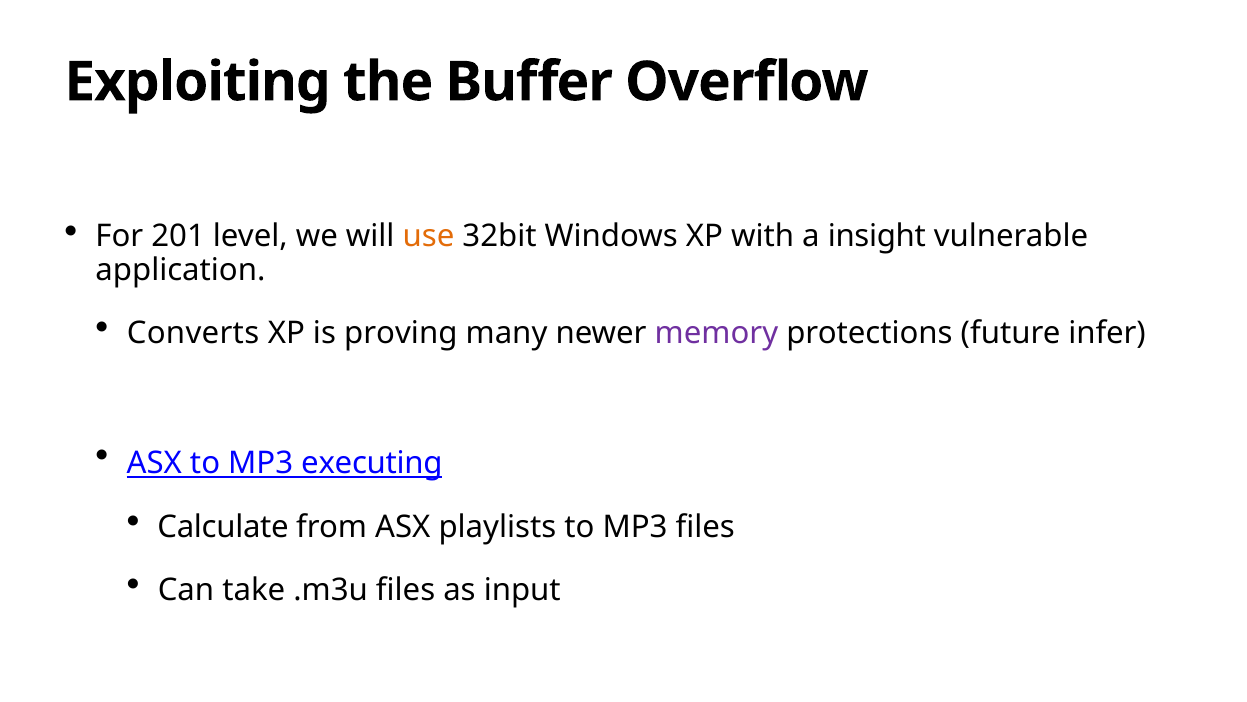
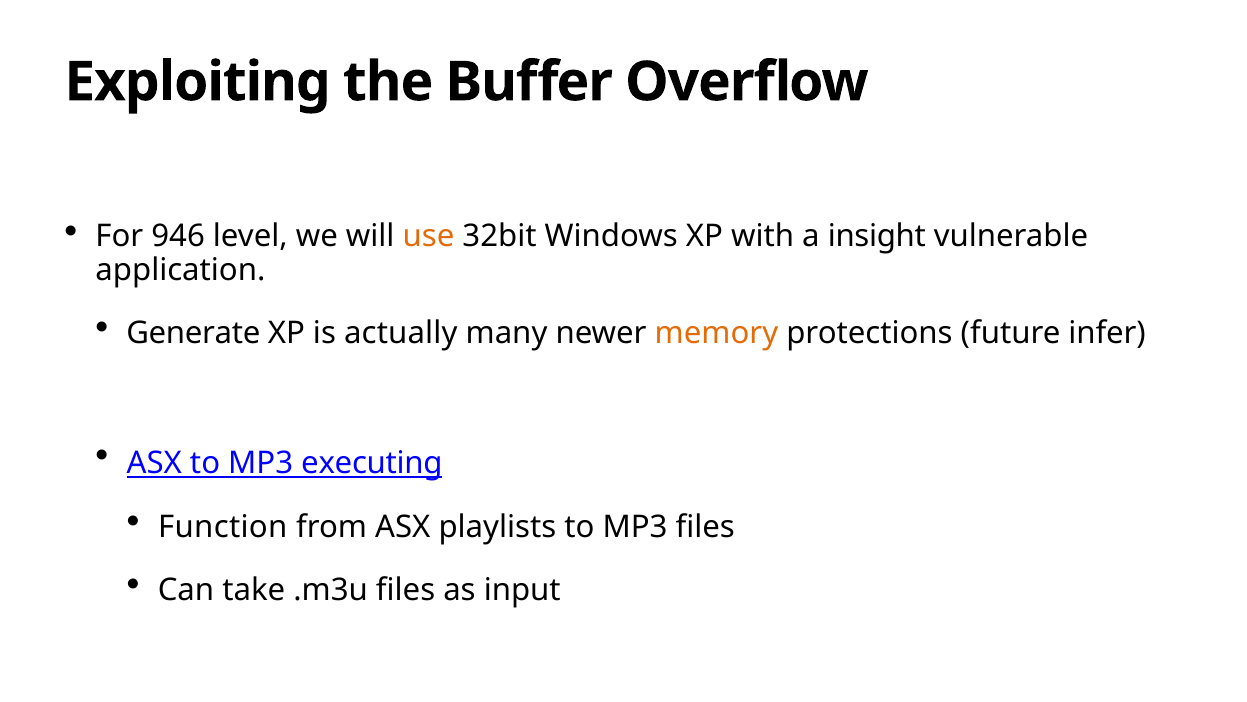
201: 201 -> 946
Converts: Converts -> Generate
proving: proving -> actually
memory colour: purple -> orange
Calculate: Calculate -> Function
